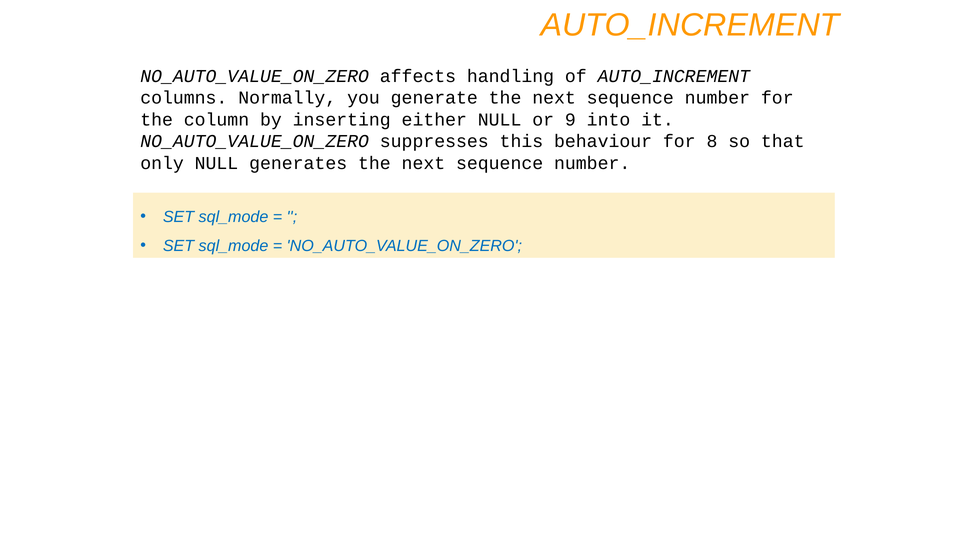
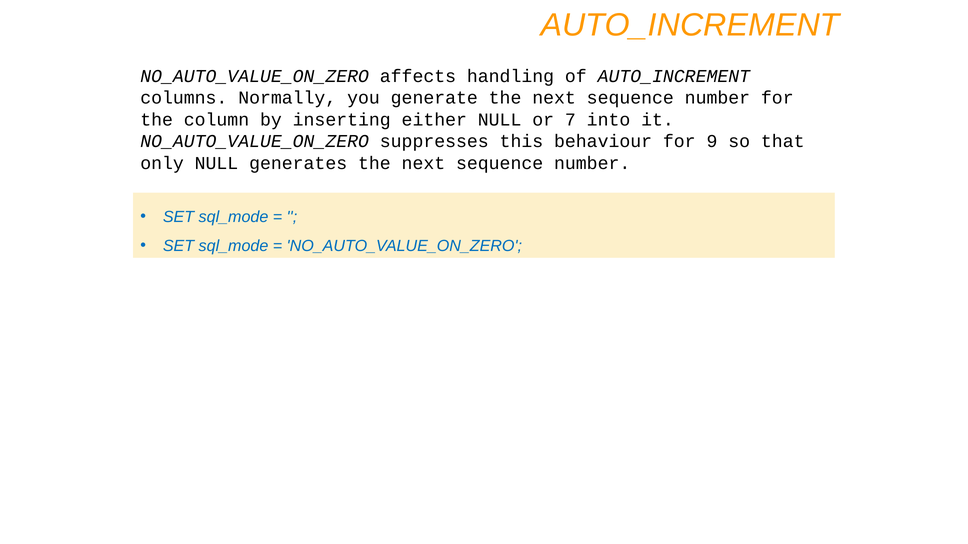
9: 9 -> 7
8: 8 -> 9
